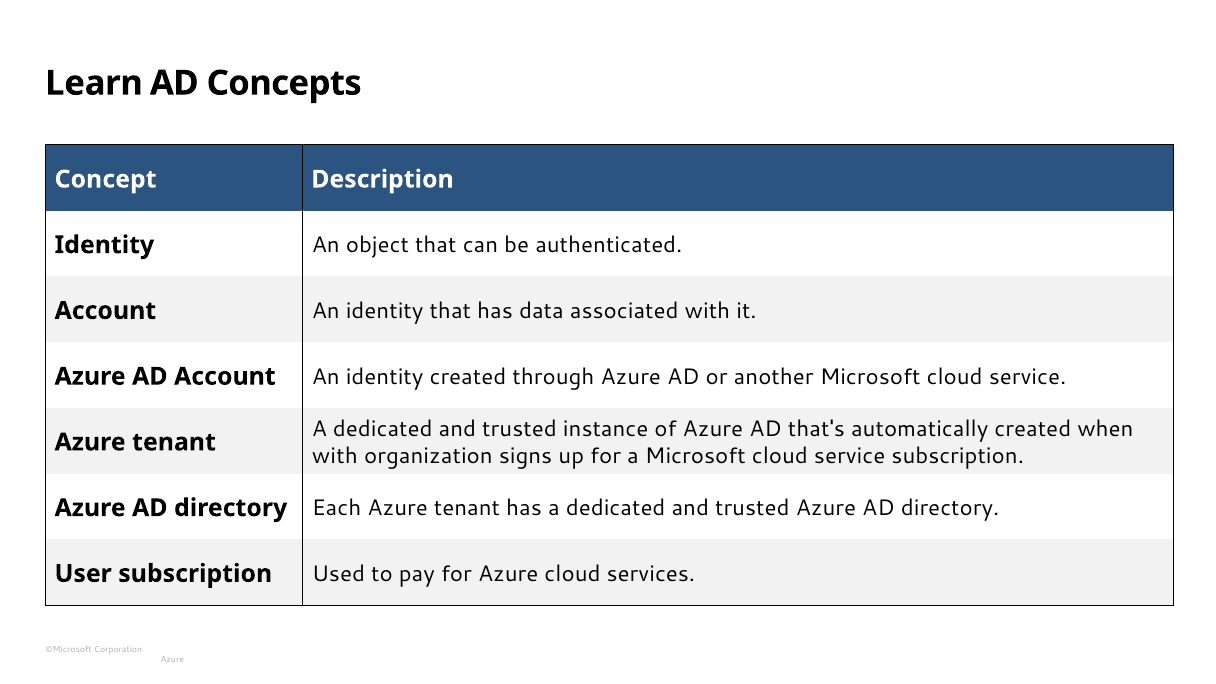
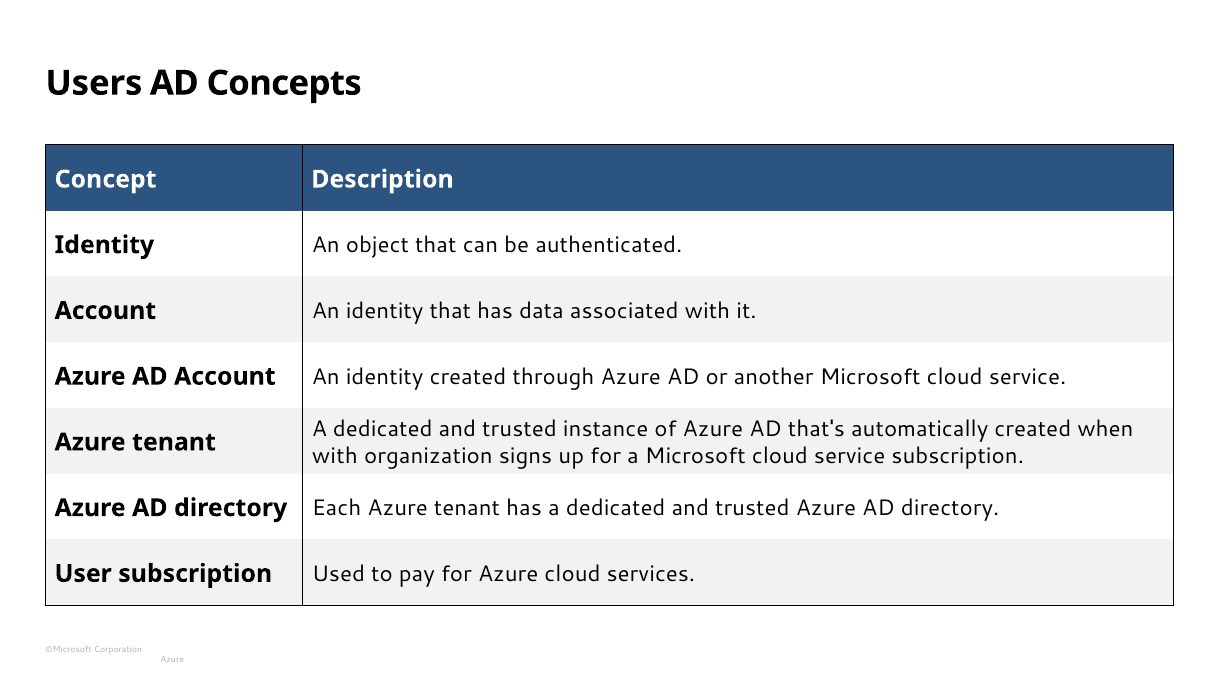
Learn: Learn -> Users
